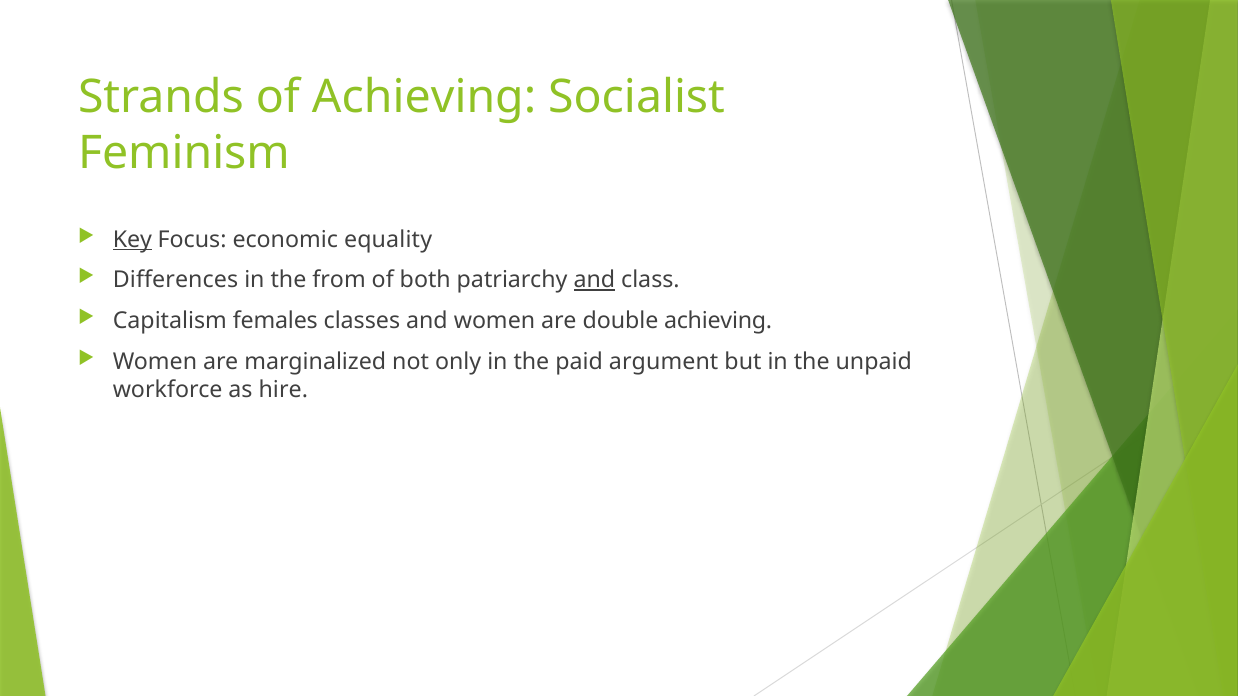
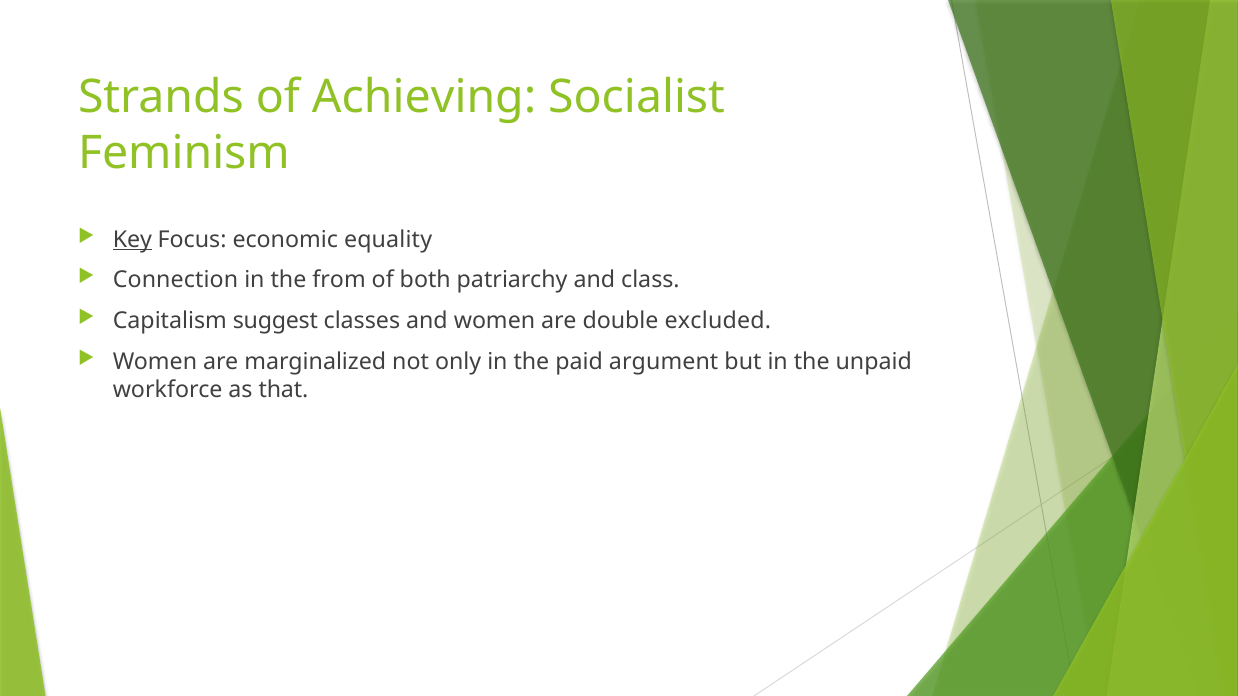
Differences: Differences -> Connection
and at (594, 280) underline: present -> none
females: females -> suggest
double achieving: achieving -> excluded
hire: hire -> that
